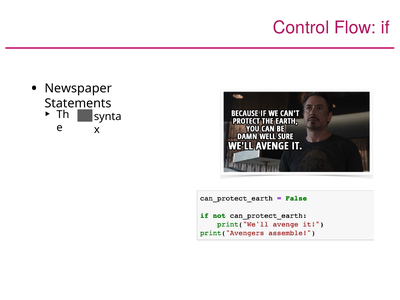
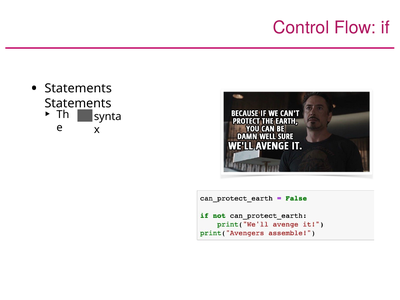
Newspaper at (78, 88): Newspaper -> Statements
